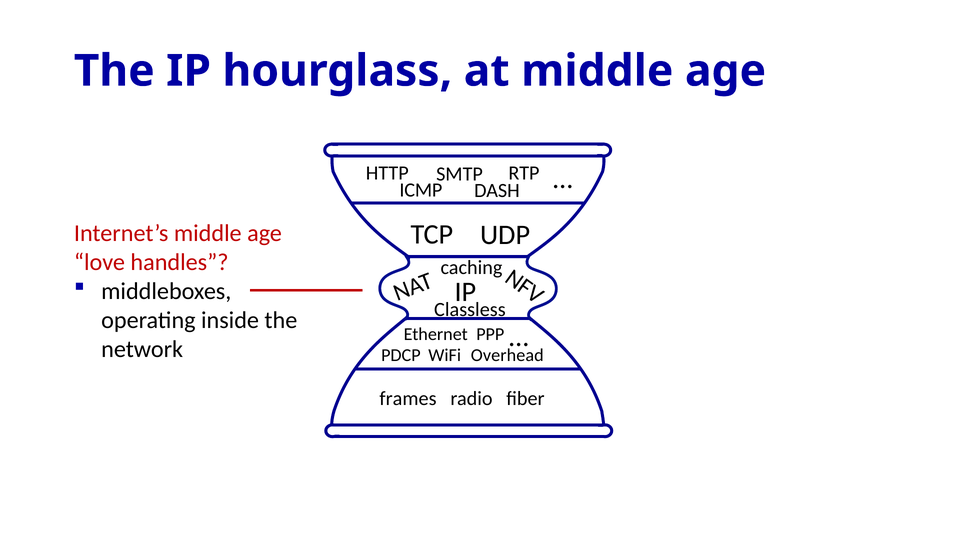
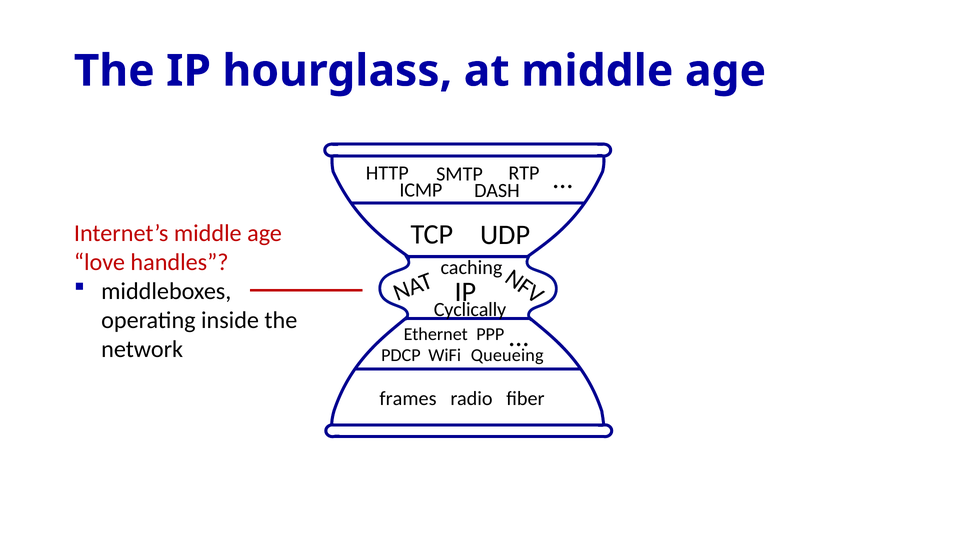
Classless: Classless -> Cyclically
Overhead: Overhead -> Queueing
